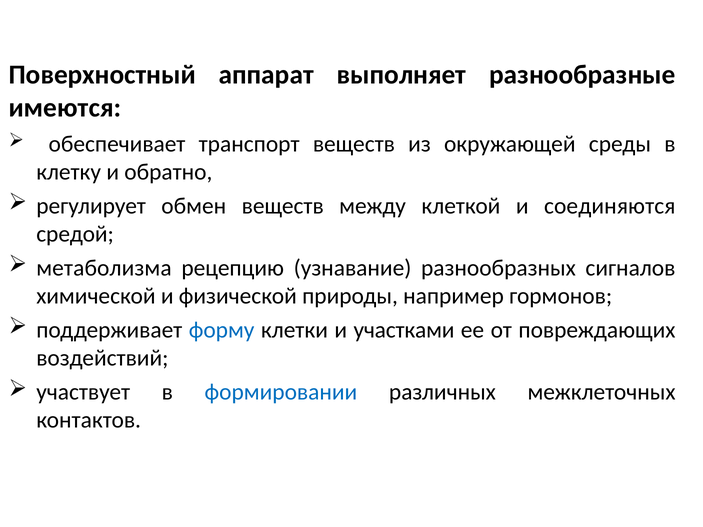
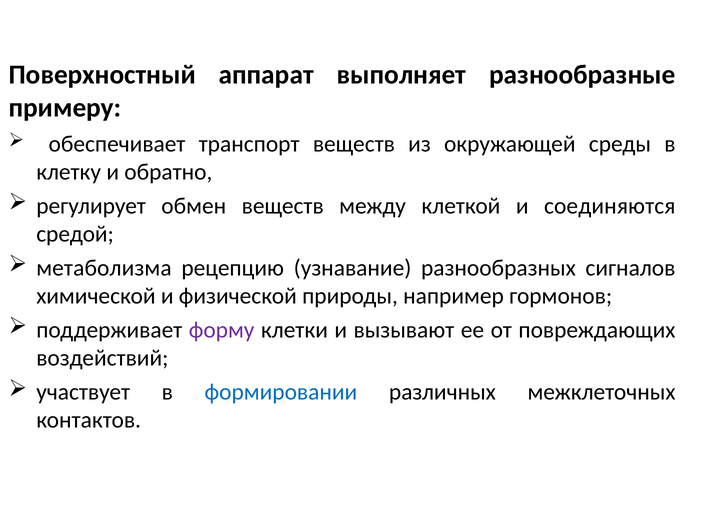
имеются: имеются -> примеру
форму colour: blue -> purple
участками: участками -> вызывают
